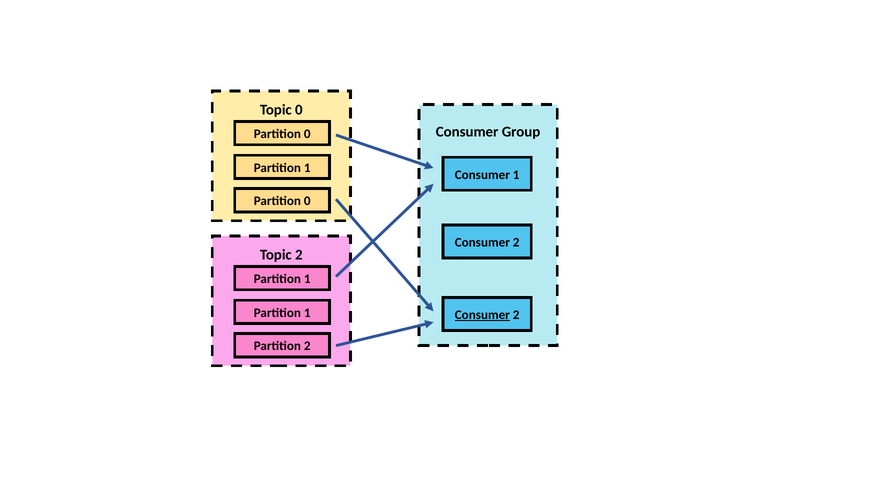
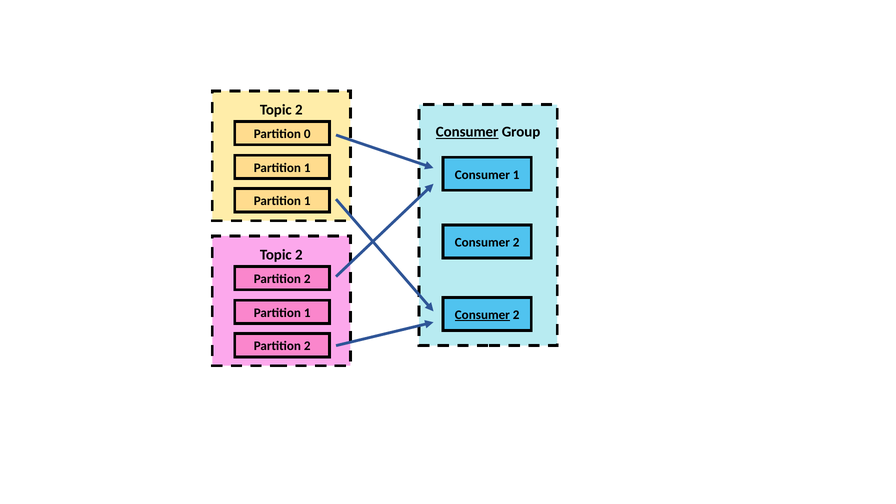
0 at (299, 110): 0 -> 2
Consumer at (467, 132) underline: none -> present
0 at (307, 201): 0 -> 1
1 at (307, 279): 1 -> 2
